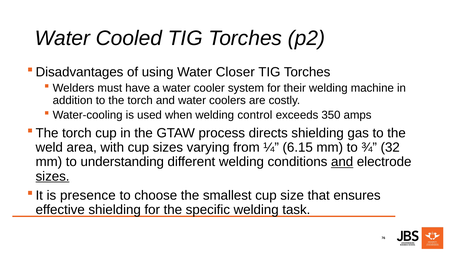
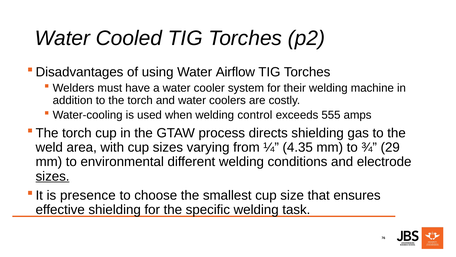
Closer: Closer -> Airflow
350: 350 -> 555
6.15: 6.15 -> 4.35
32: 32 -> 29
understanding: understanding -> environmental
and at (342, 162) underline: present -> none
